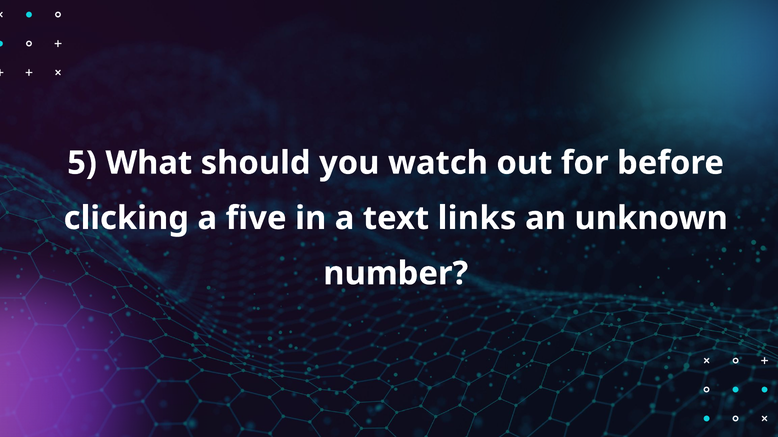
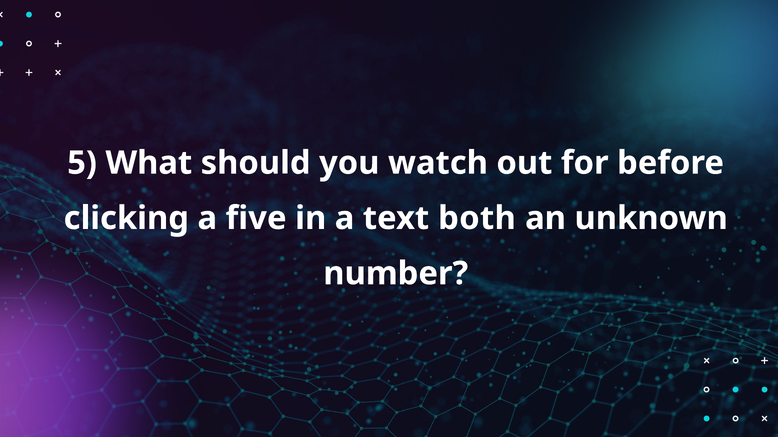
links: links -> both
